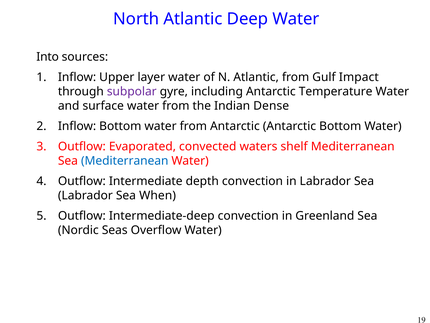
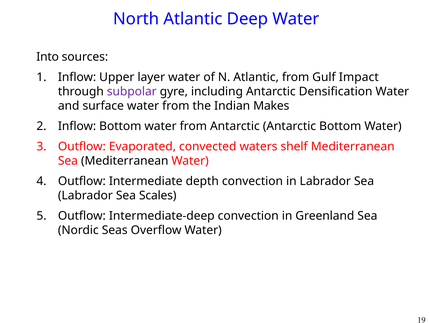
Temperature: Temperature -> Densification
Dense: Dense -> Makes
Mediterranean at (125, 161) colour: blue -> black
When: When -> Scales
